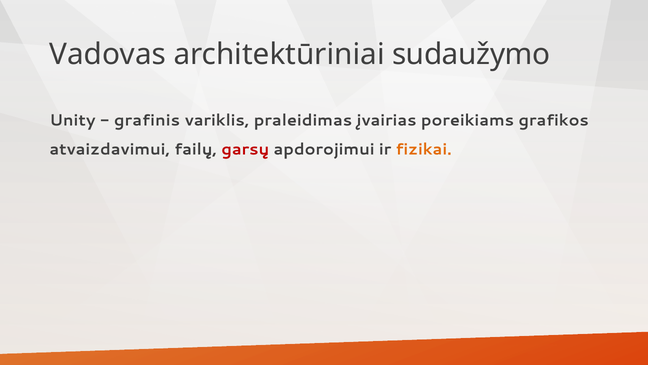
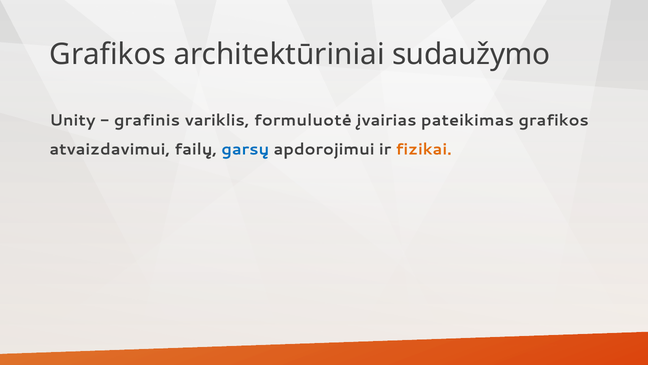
Vadovas at (108, 54): Vadovas -> Grafikos
praleidimas: praleidimas -> formuluotė
poreikiams: poreikiams -> pateikimas
garsų colour: red -> blue
